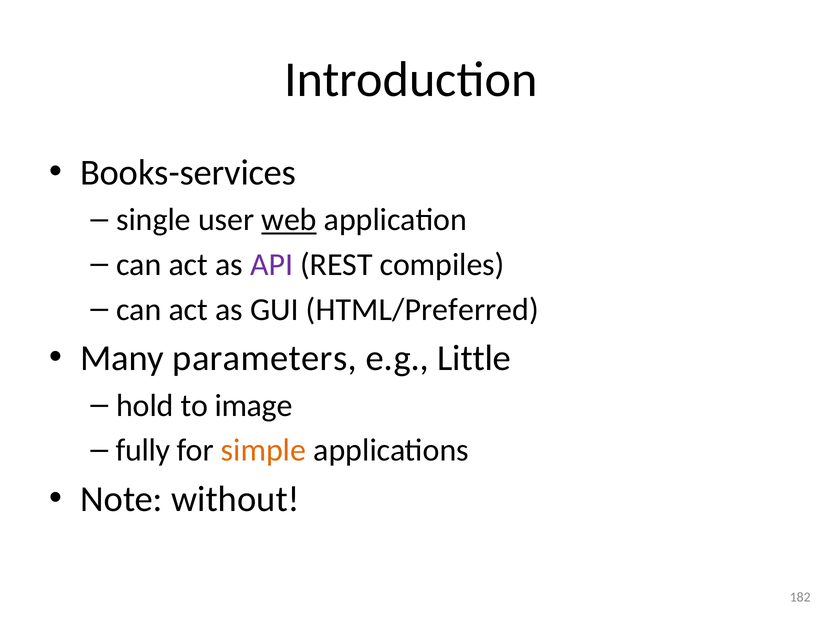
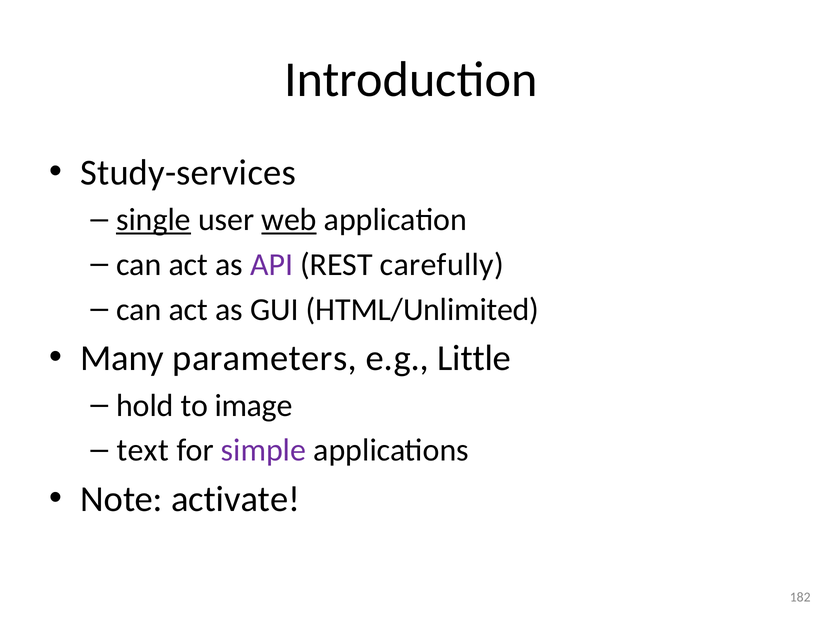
Books-services: Books-services -> Study-services
single underline: none -> present
compiles: compiles -> carefully
HTML/Preferred: HTML/Preferred -> HTML/Unlimited
fully: fully -> text
simple colour: orange -> purple
without: without -> activate
